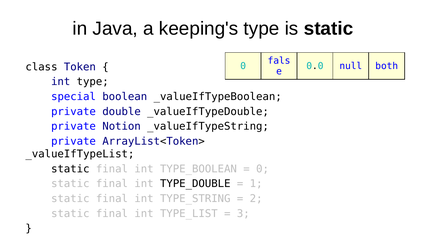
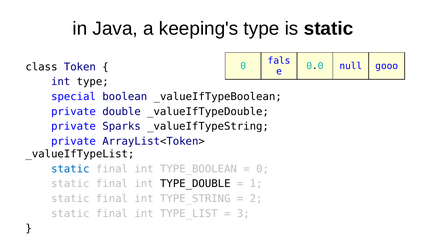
both: both -> gooo
Notion: Notion -> Sparks
static at (70, 169) colour: black -> blue
